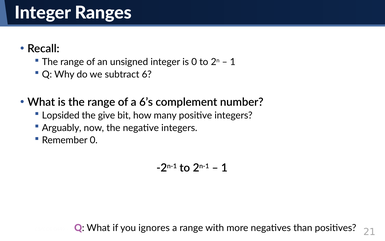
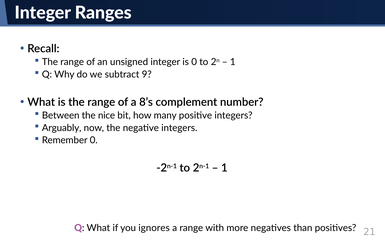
6: 6 -> 9
6’s: 6’s -> 8’s
Lopsided: Lopsided -> Between
give: give -> nice
